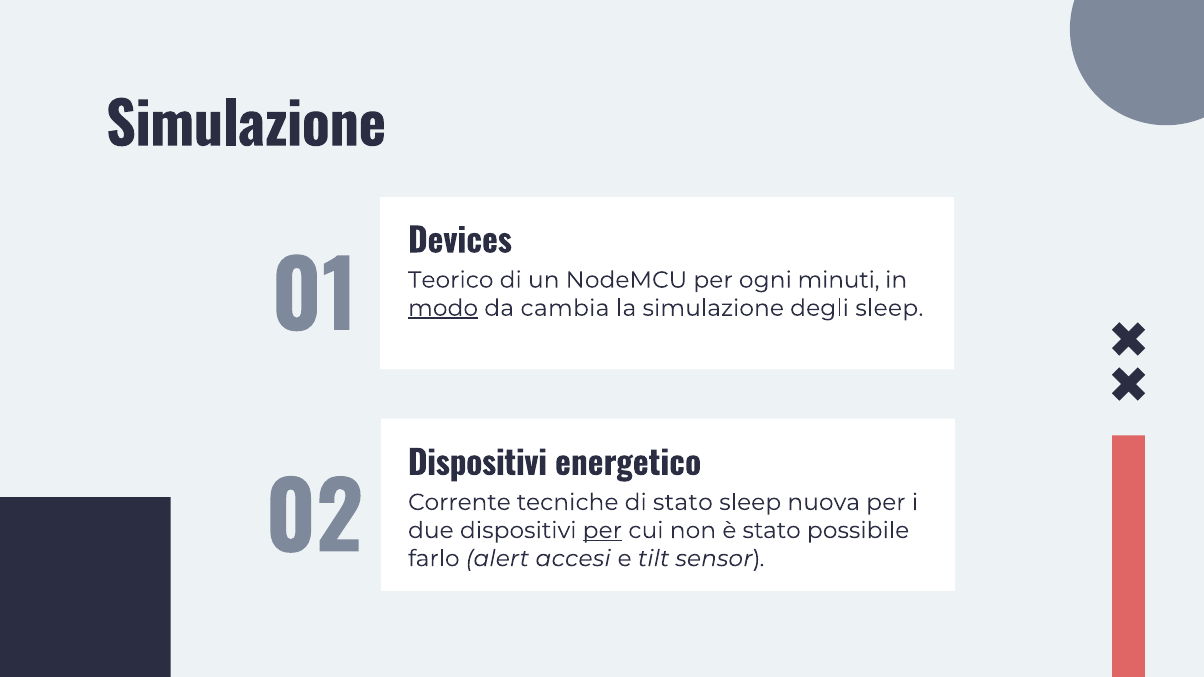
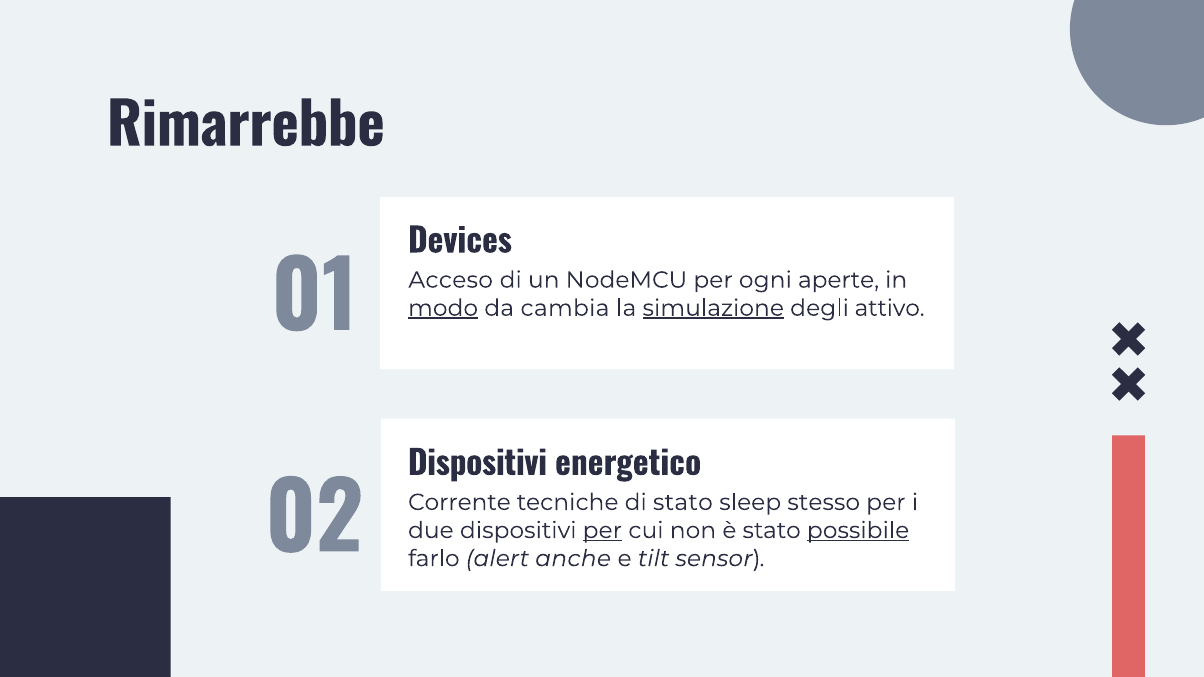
Simulazione at (246, 126): Simulazione -> Rimarrebbe
Teorico: Teorico -> Acceso
minuti: minuti -> aperte
simulazione at (713, 308) underline: none -> present
degli sleep: sleep -> attivo
nuova: nuova -> stesso
possibile underline: none -> present
accesi: accesi -> anche
